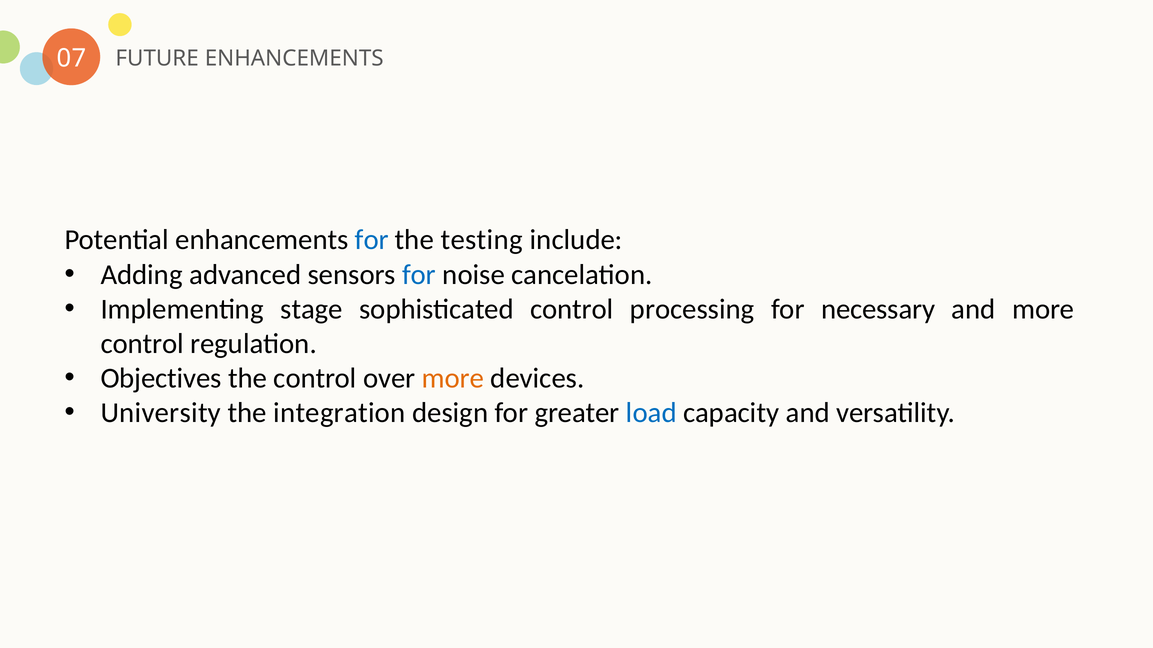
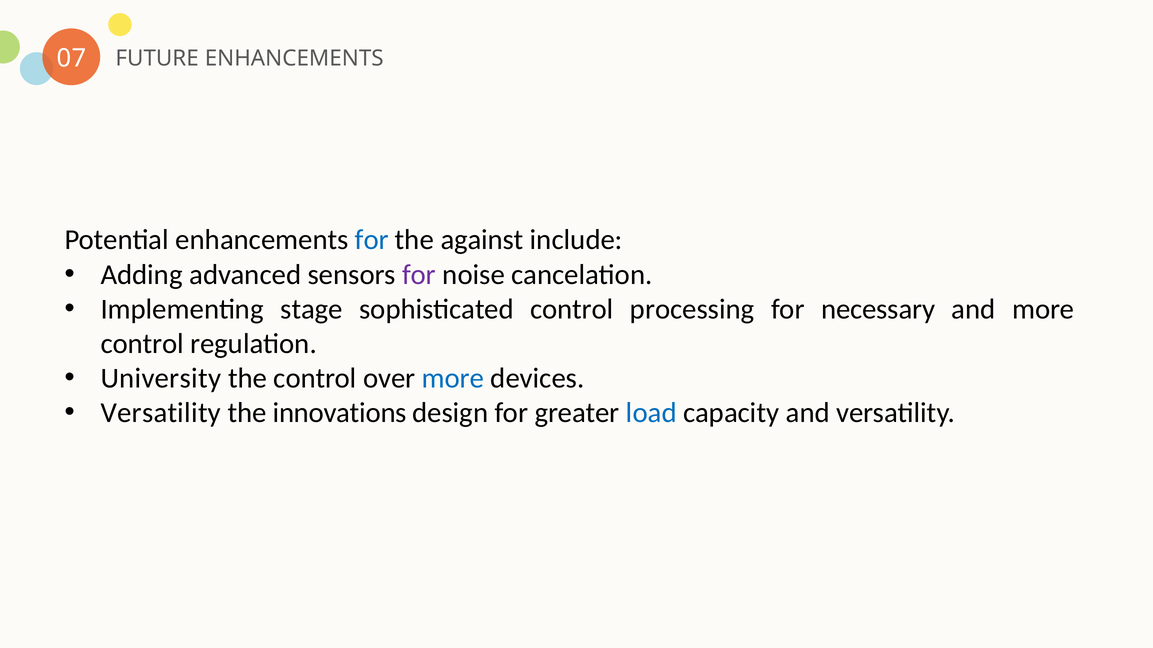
testing: testing -> against
for at (419, 275) colour: blue -> purple
Objectives: Objectives -> University
more at (453, 378) colour: orange -> blue
University at (161, 413): University -> Versatility
integration: integration -> innovations
